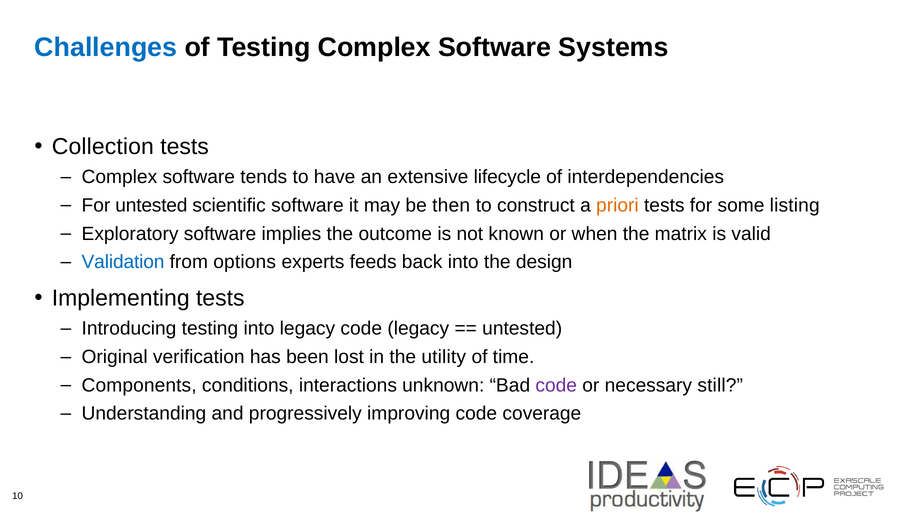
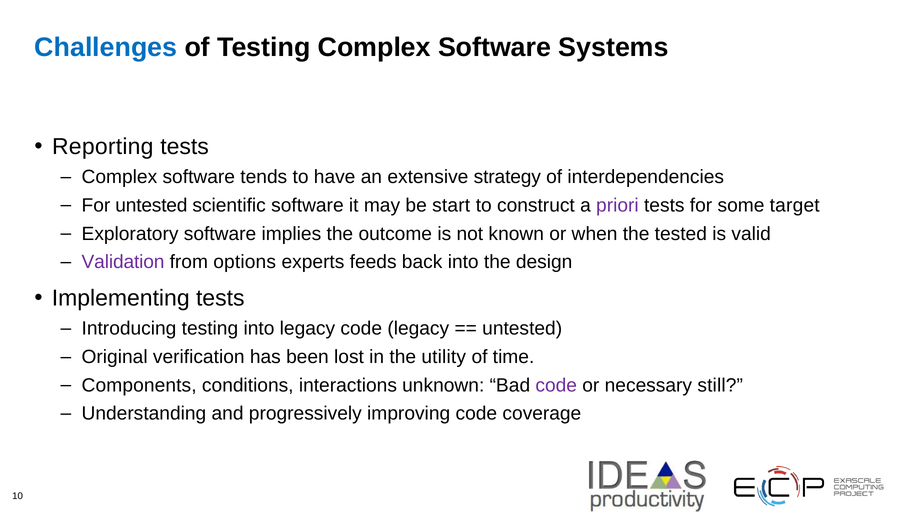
Collection: Collection -> Reporting
lifecycle: lifecycle -> strategy
then: then -> start
priori colour: orange -> purple
listing: listing -> target
matrix: matrix -> tested
Validation colour: blue -> purple
